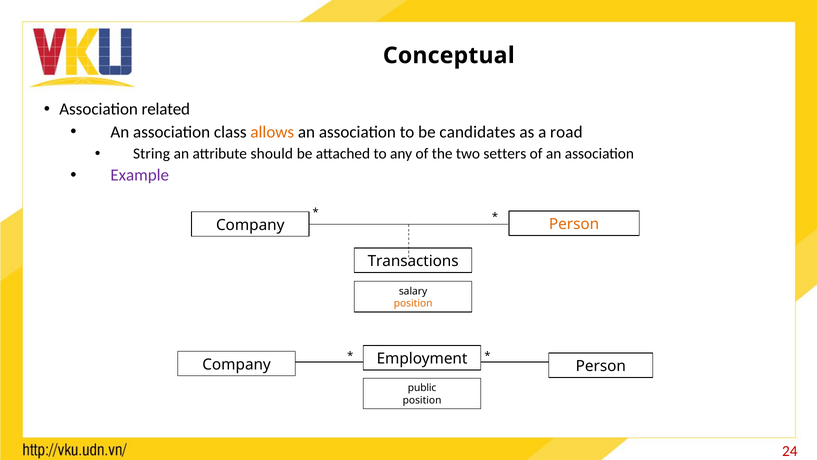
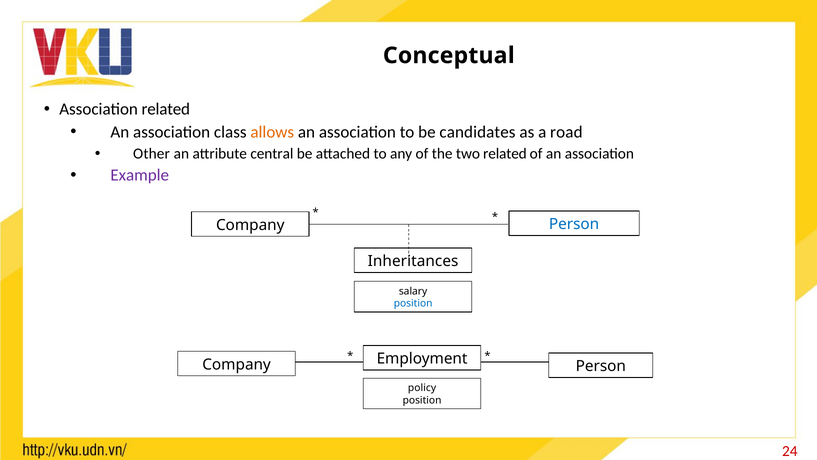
String: String -> Other
should: should -> central
two setters: setters -> related
Person at (574, 224) colour: orange -> blue
Transactions: Transactions -> Inheritances
position at (413, 303) colour: orange -> blue
public: public -> policy
